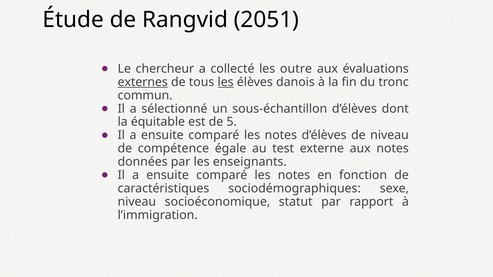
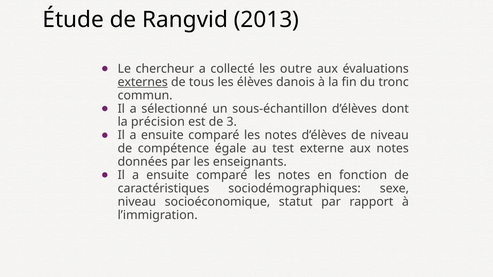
2051: 2051 -> 2013
les at (226, 82) underline: present -> none
équitable: équitable -> précision
5: 5 -> 3
